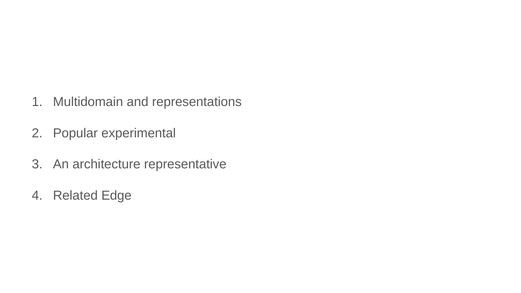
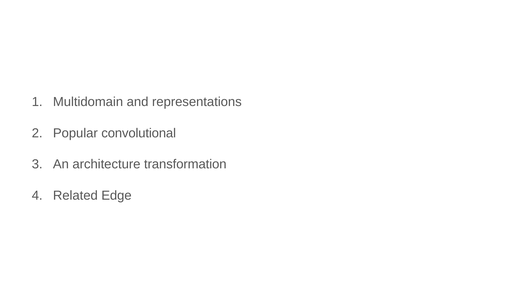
experimental: experimental -> convolutional
representative: representative -> transformation
